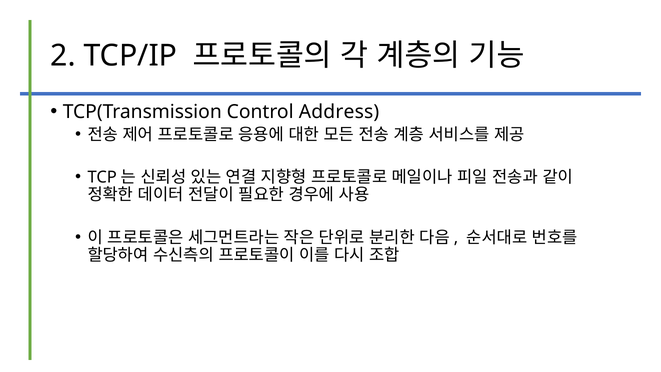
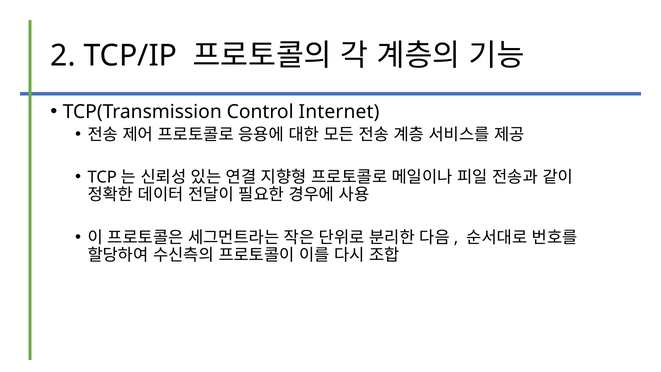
Address: Address -> Internet
